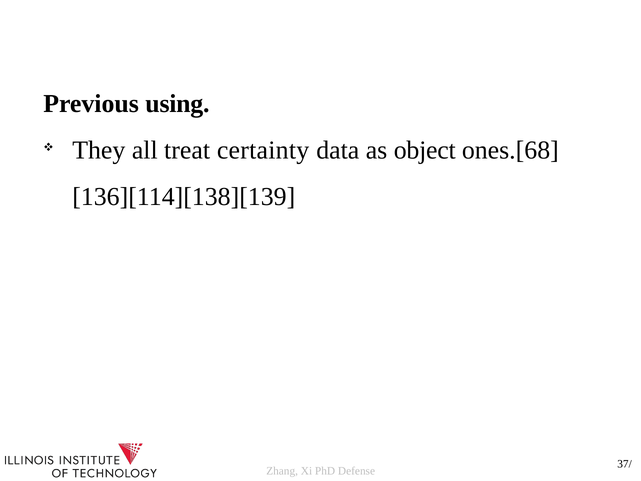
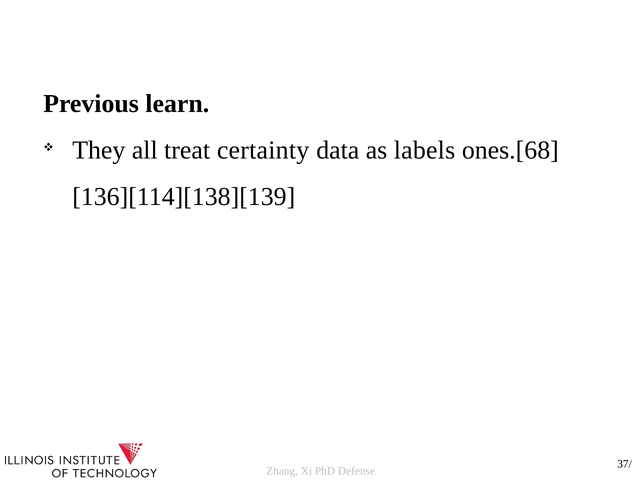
using: using -> learn
object: object -> labels
